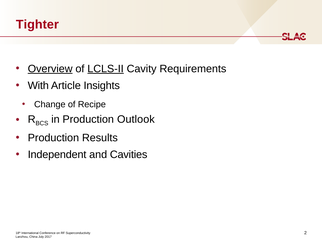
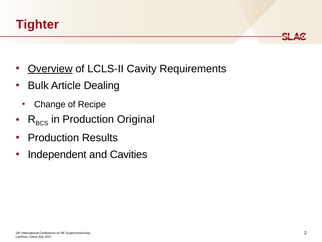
LCLS-II underline: present -> none
With: With -> Bulk
Insights: Insights -> Dealing
Outlook: Outlook -> Original
